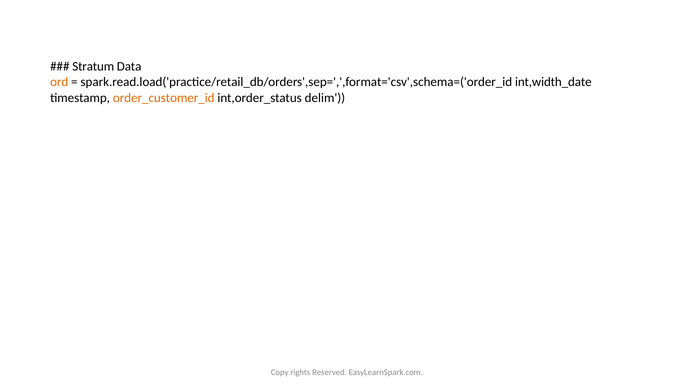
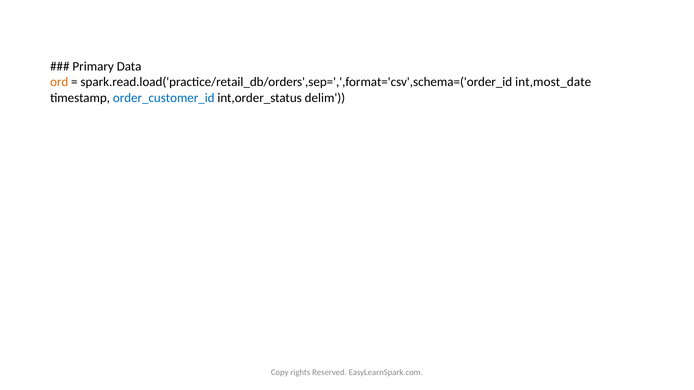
Stratum: Stratum -> Primary
int,width_date: int,width_date -> int,most_date
order_customer_id colour: orange -> blue
